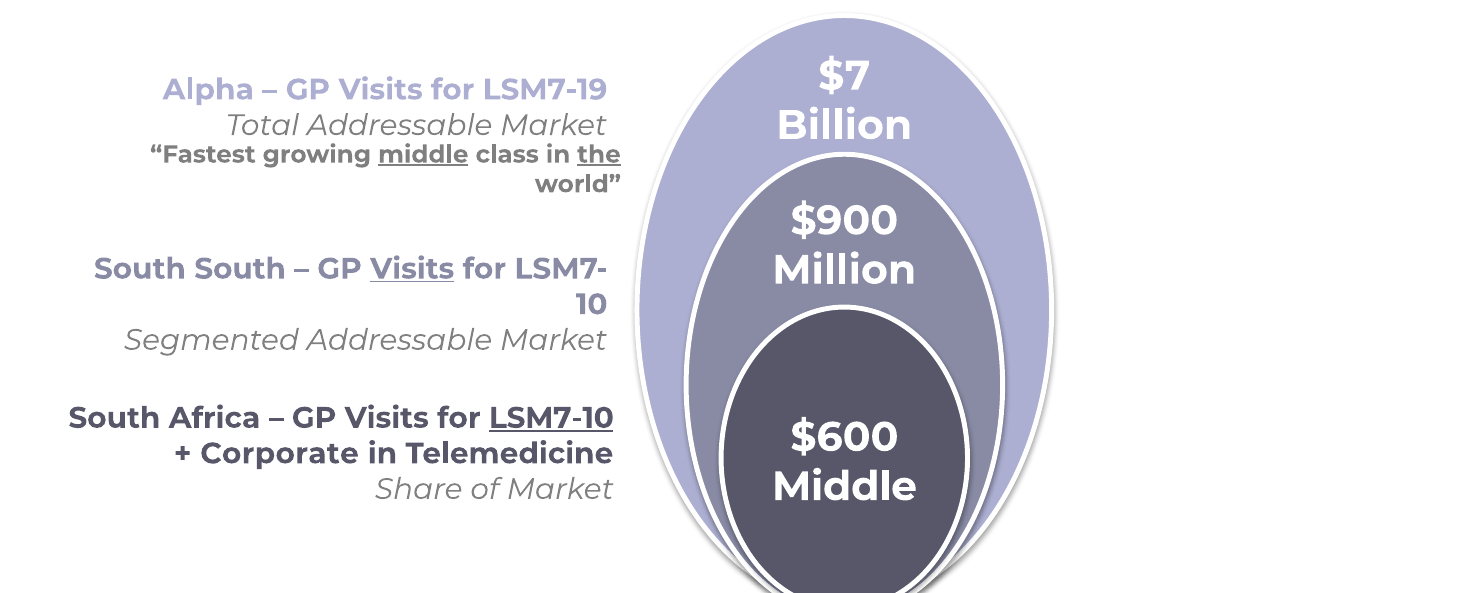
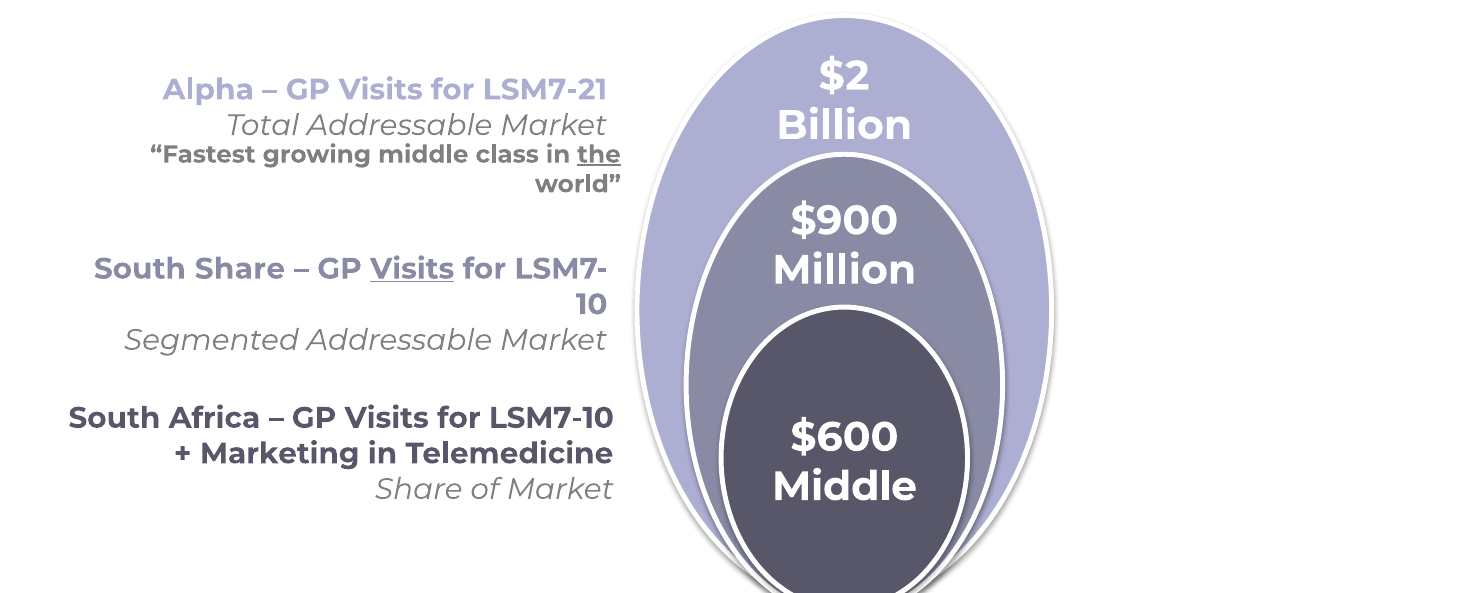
$7: $7 -> $2
LSM7-19: LSM7-19 -> LSM7-21
middle at (423, 154) underline: present -> none
South South: South -> Share
LSM7-10 underline: present -> none
Corporate: Corporate -> Marketing
